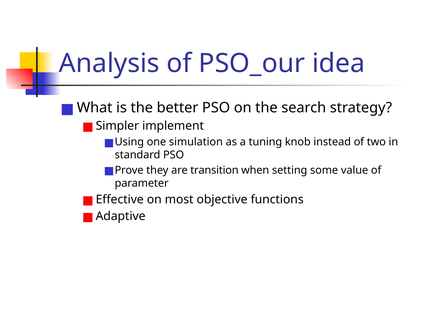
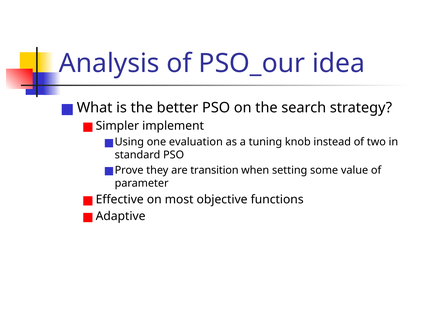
simulation: simulation -> evaluation
